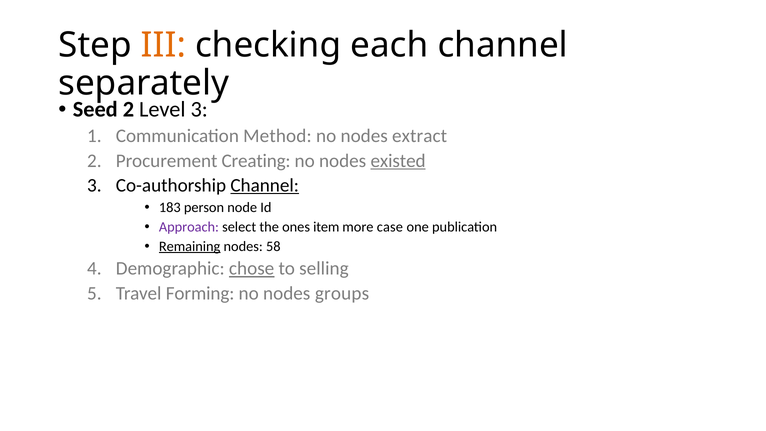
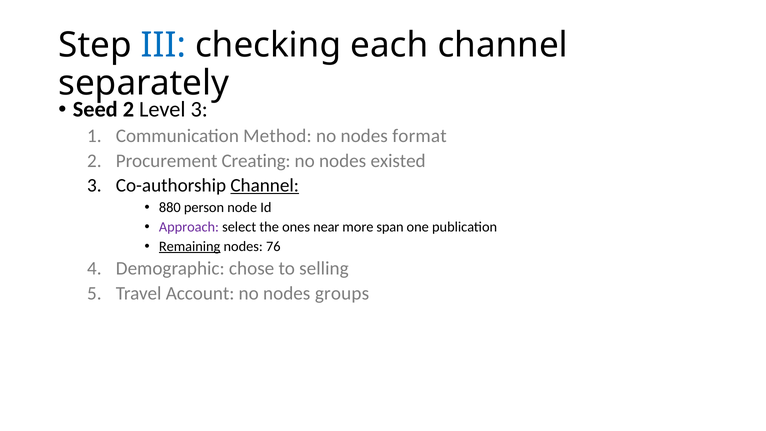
III colour: orange -> blue
extract: extract -> format
existed underline: present -> none
183: 183 -> 880
item: item -> near
case: case -> span
58: 58 -> 76
chose underline: present -> none
Forming: Forming -> Account
